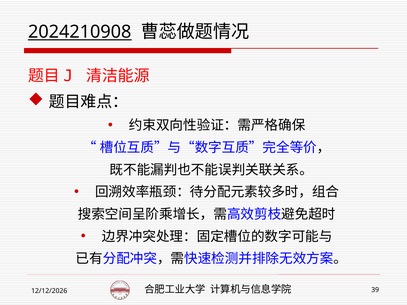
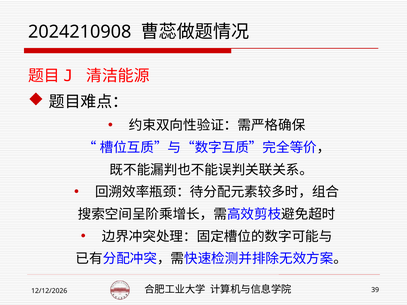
2024210908 underline: present -> none
